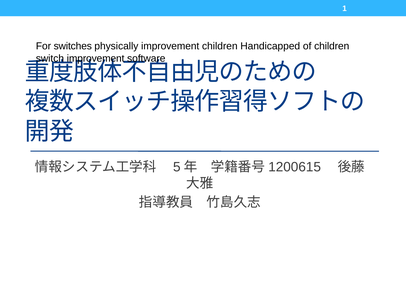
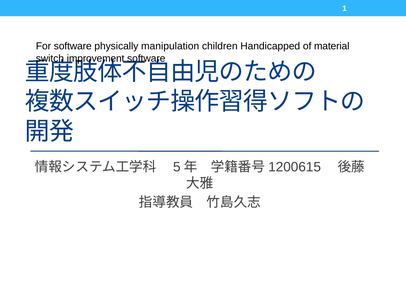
For switches: switches -> software
physically improvement: improvement -> manipulation
of children: children -> material
